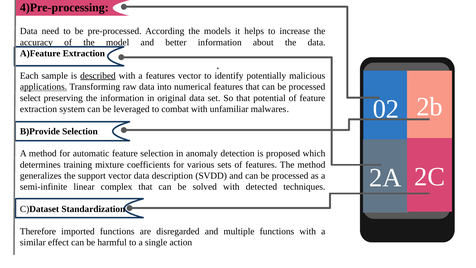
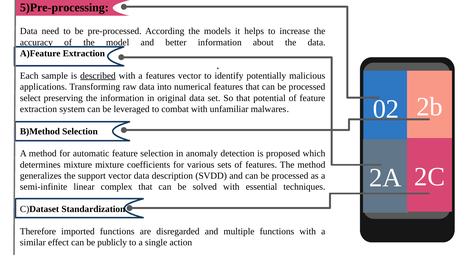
4)Pre-processing: 4)Pre-processing -> 5)Pre-processing
applications underline: present -> none
B)Provide: B)Provide -> B)Method
determines training: training -> mixture
detected: detected -> essential
harmful: harmful -> publicly
